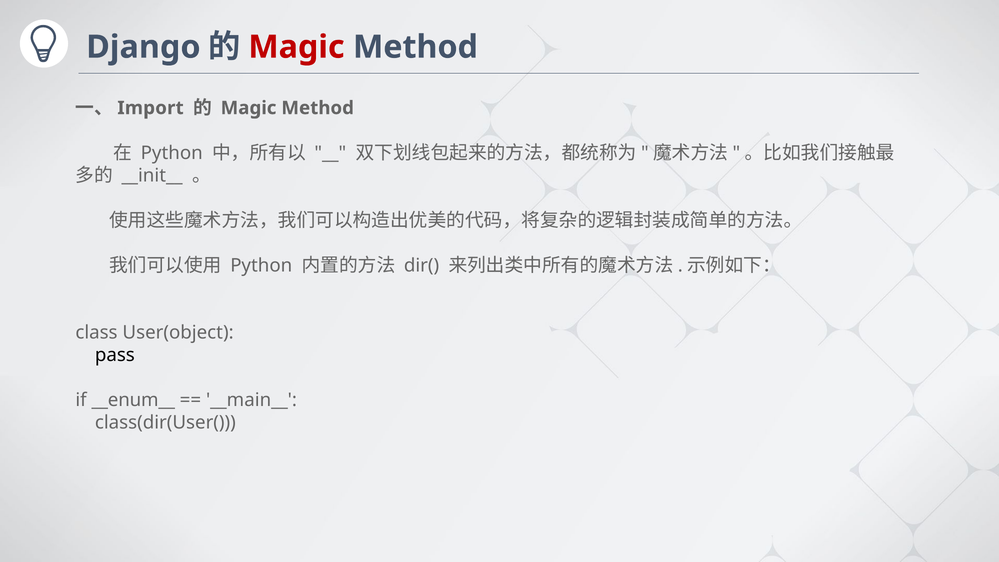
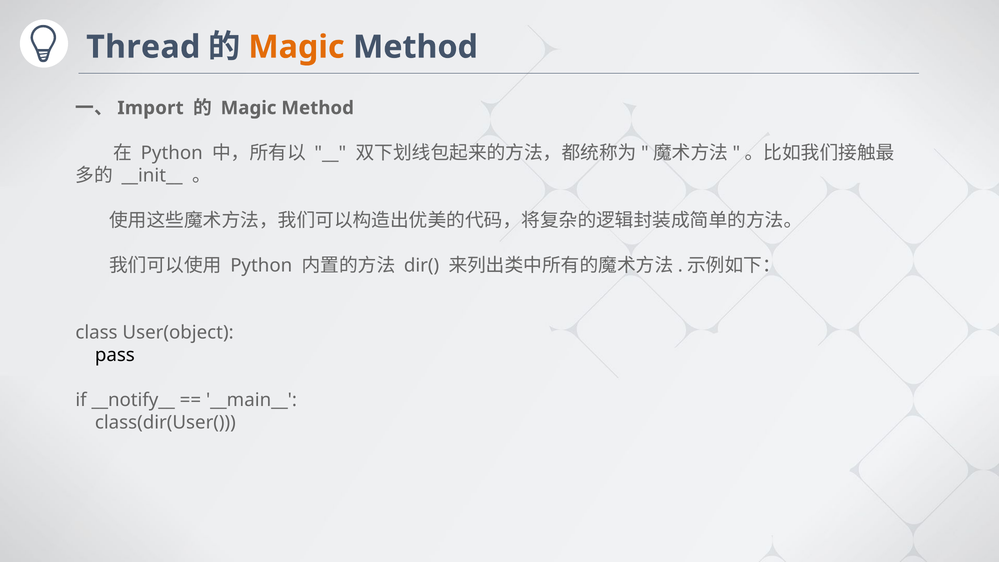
Django: Django -> Thread
Magic at (296, 47) colour: red -> orange
__enum__: __enum__ -> __notify__
